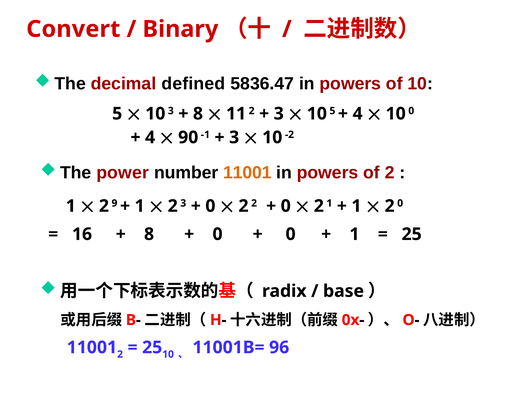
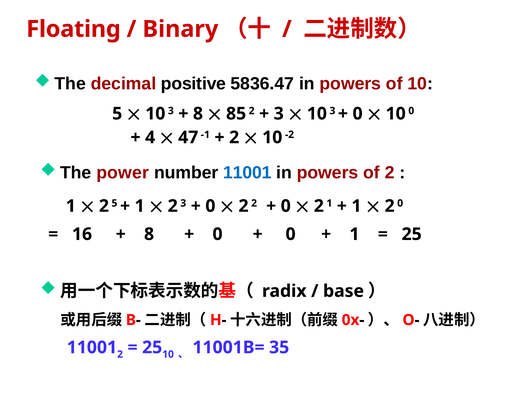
Convert: Convert -> Floating
defined: defined -> positive
11: 11 -> 85
5 at (332, 111): 5 -> 3
4 at (358, 114): 4 -> 0
90: 90 -> 47
3 at (234, 137): 3 -> 2
11001 at (247, 173) colour: orange -> blue
2 9: 9 -> 5
96: 96 -> 35
